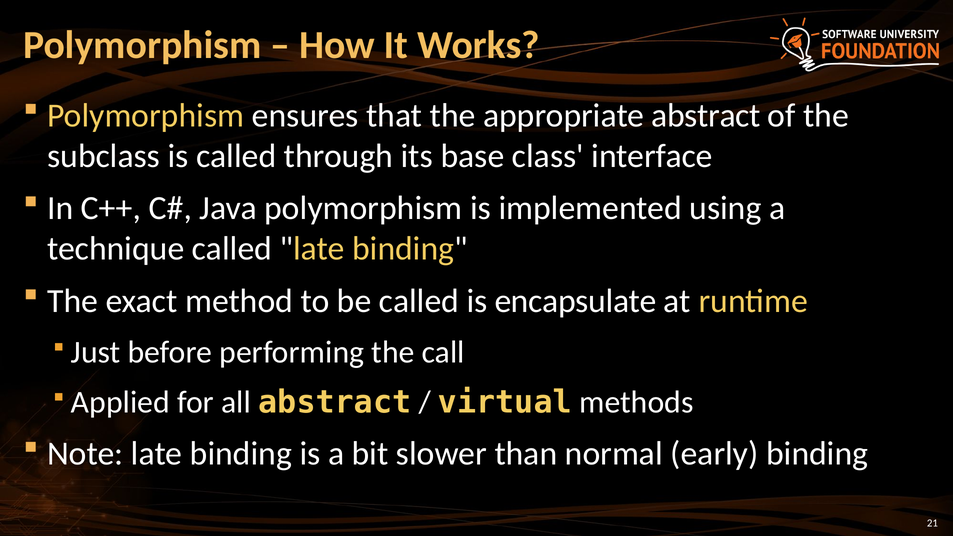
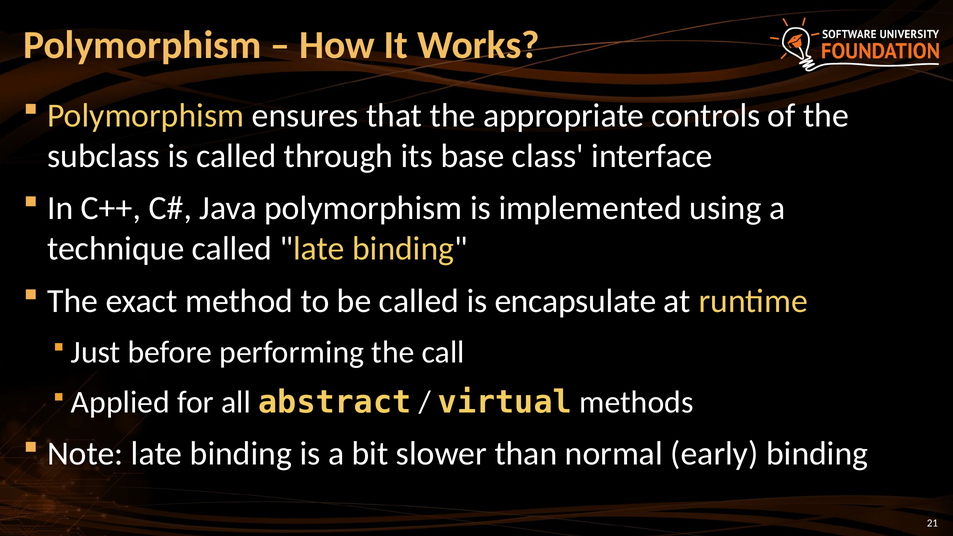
appropriate abstract: abstract -> controls
